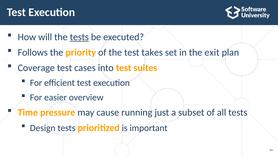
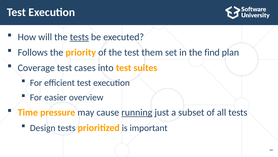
takes: takes -> them
exit: exit -> find
running underline: none -> present
